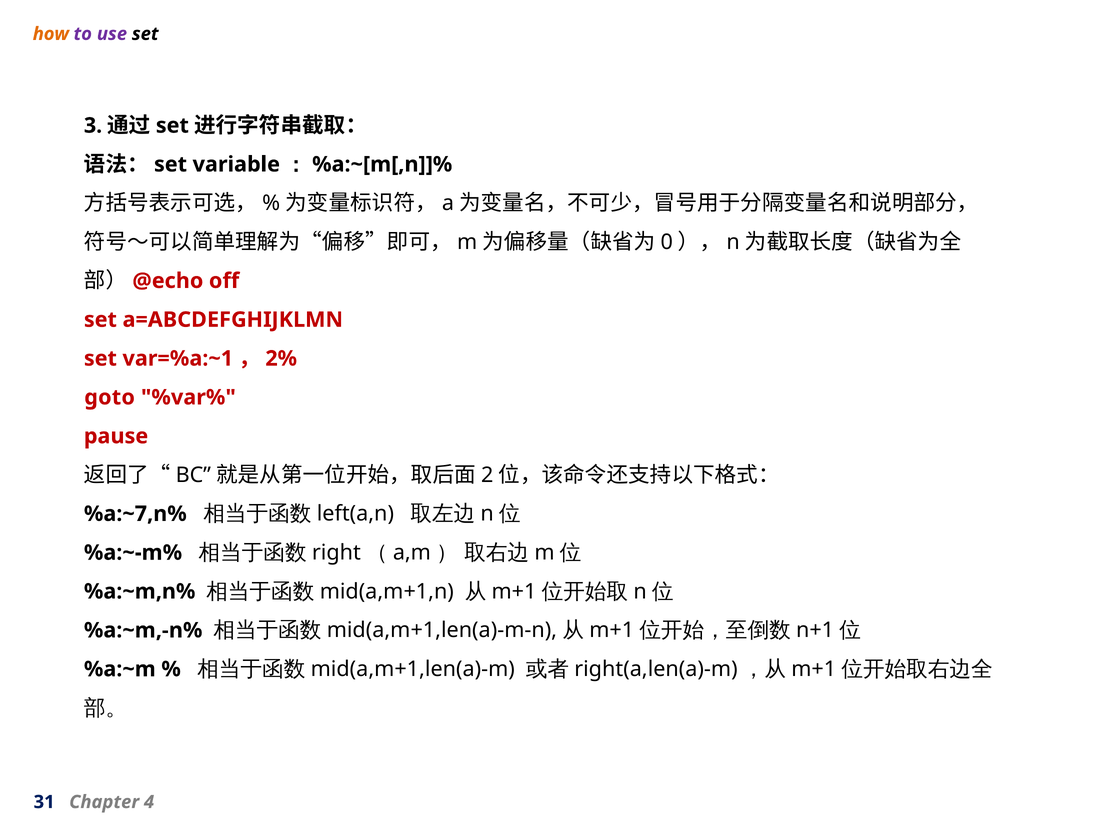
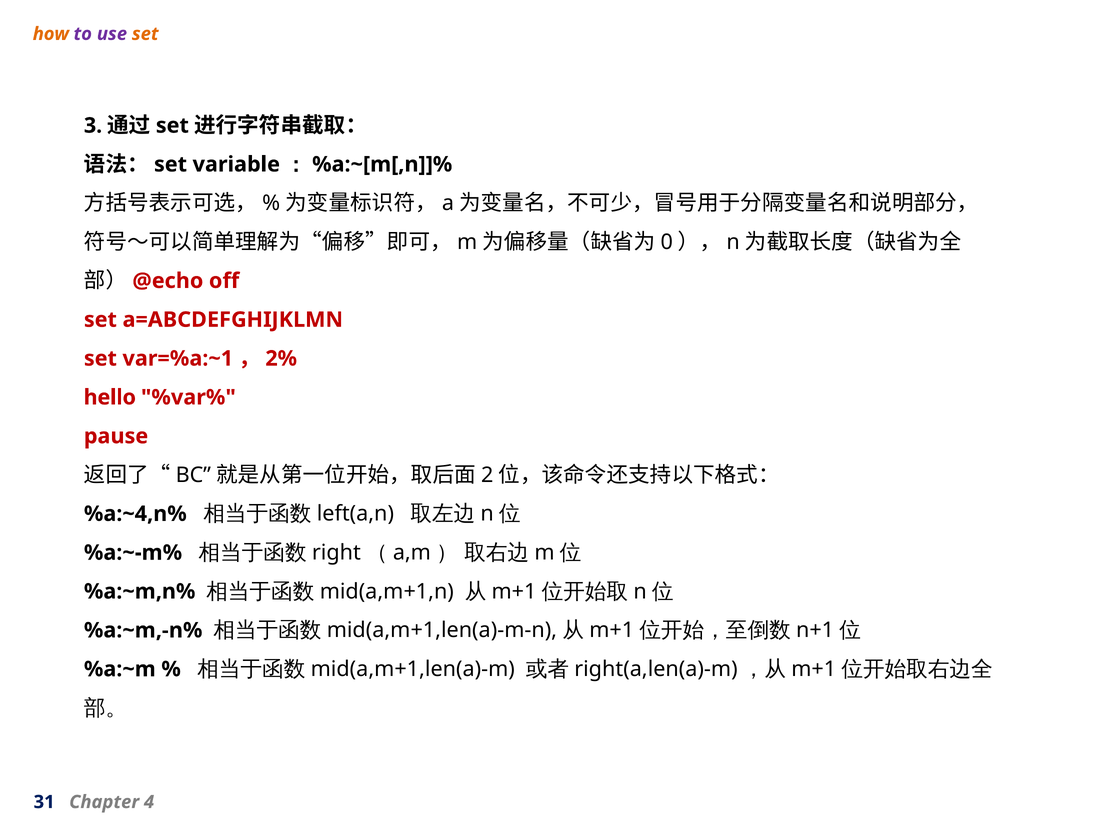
set at (145, 34) colour: black -> orange
goto: goto -> hello
%a:~7,n%: %a:~7,n% -> %a:~4,n%
